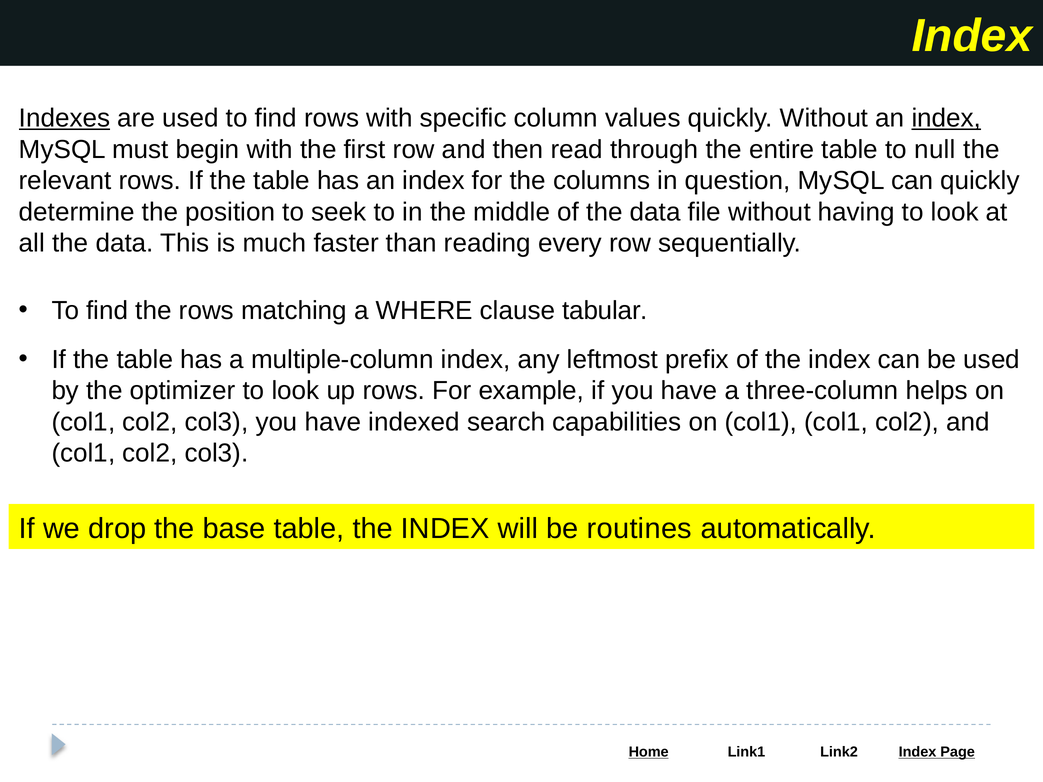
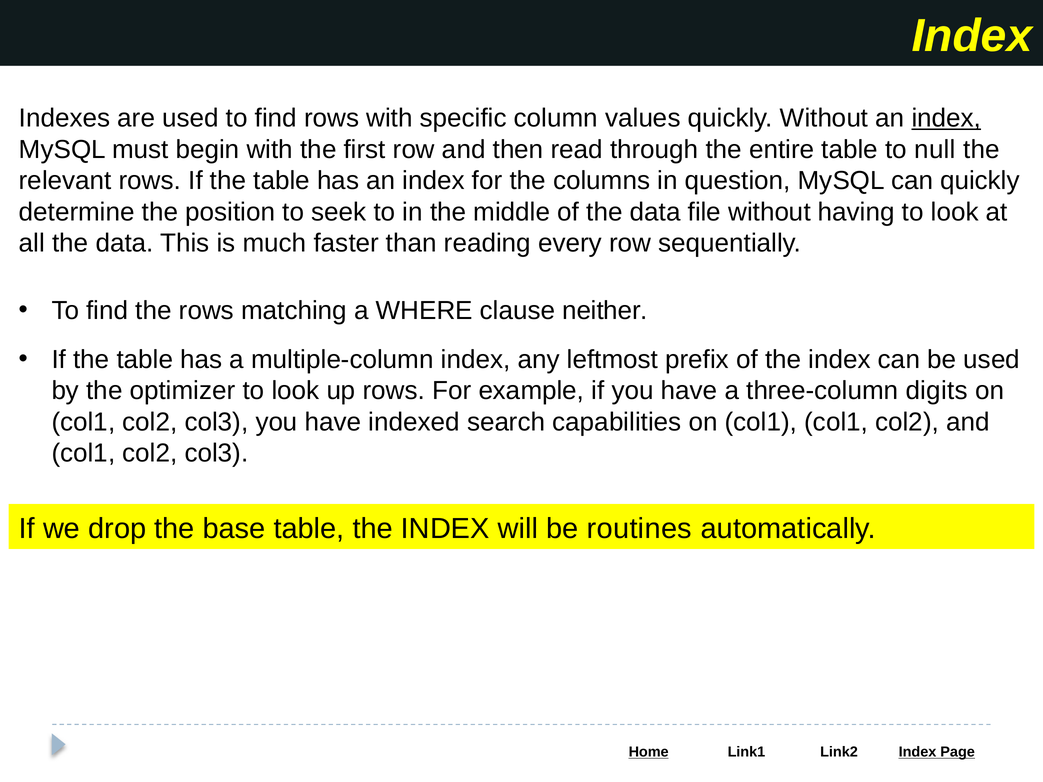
Indexes underline: present -> none
tabular: tabular -> neither
helps: helps -> digits
